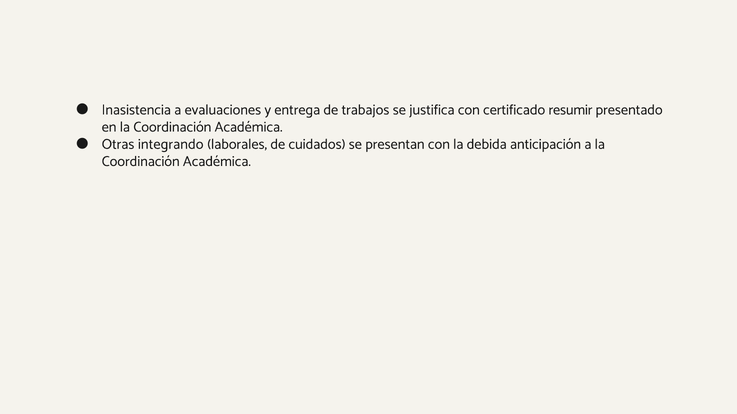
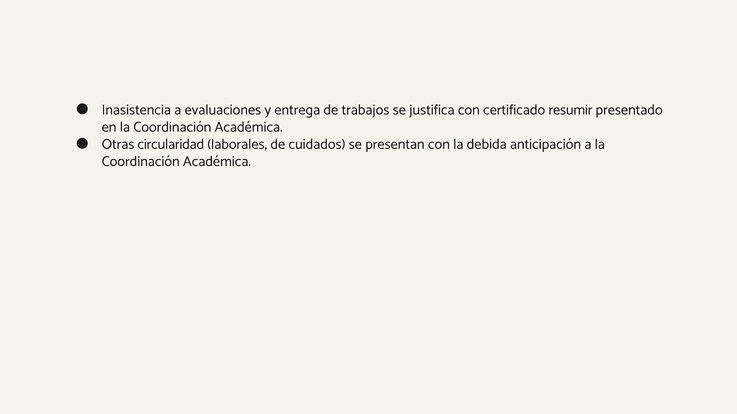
integrando: integrando -> circularidad
